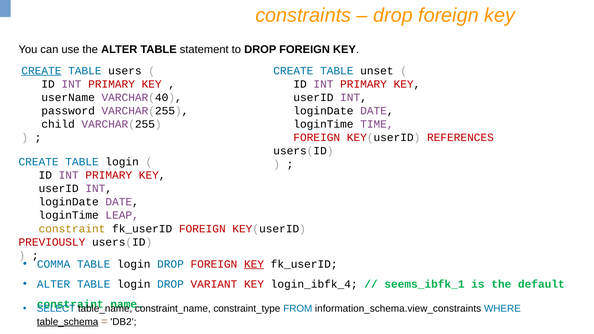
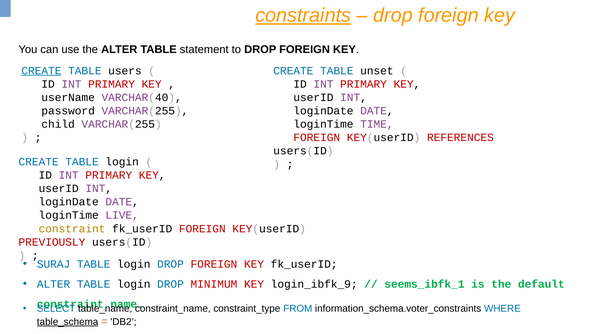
constraints underline: none -> present
LEAP: LEAP -> LIVE
COMMA: COMMA -> SURAJ
KEY at (254, 264) underline: present -> none
VARIANT: VARIANT -> MINIMUM
login_ibfk_4: login_ibfk_4 -> login_ibfk_9
information_schema.view_constraints: information_schema.view_constraints -> information_schema.voter_constraints
